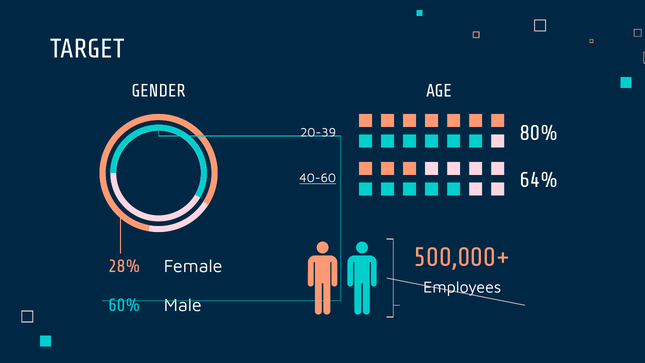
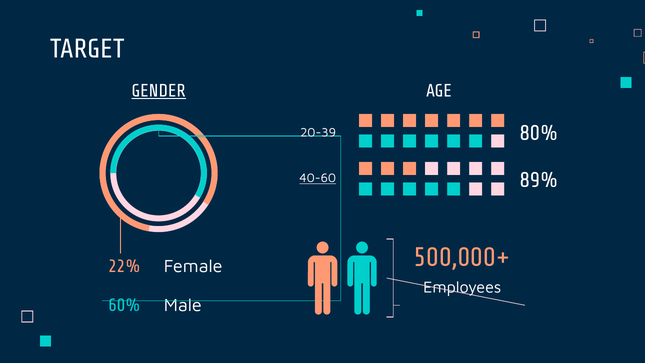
GENDER underline: none -> present
64%: 64% -> 89%
28%: 28% -> 22%
